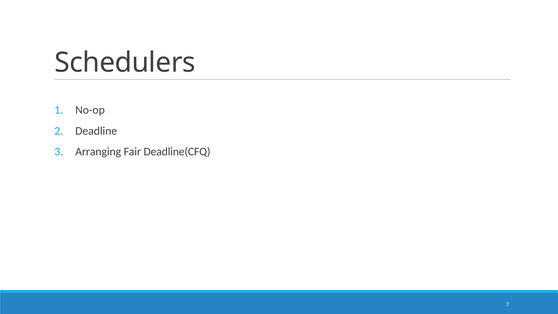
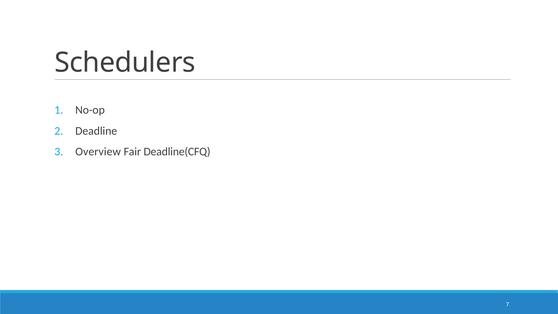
Arranging: Arranging -> Overview
